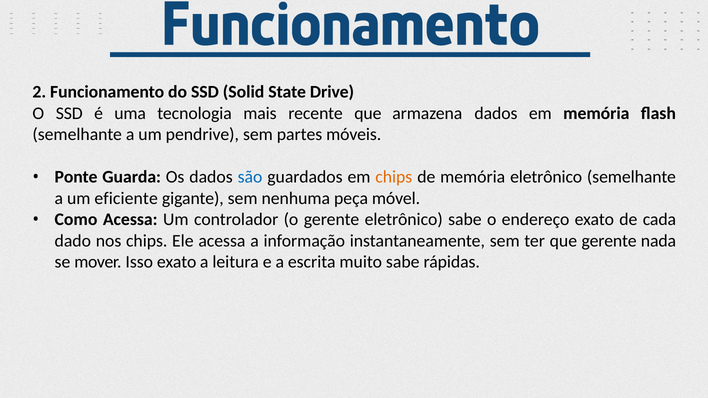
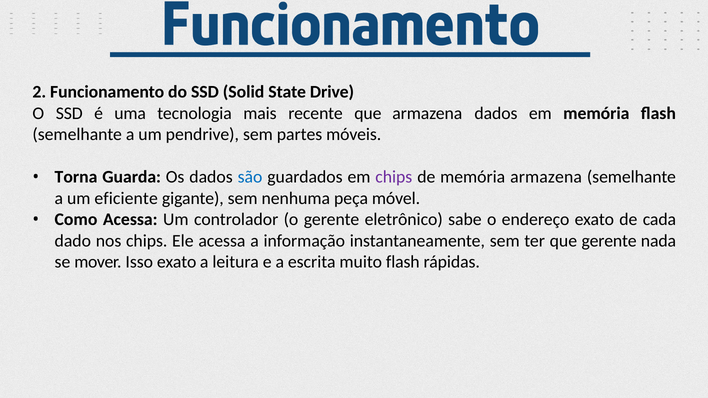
Ponte: Ponte -> Torna
chips at (394, 177) colour: orange -> purple
memória eletrônico: eletrônico -> armazena
muito sabe: sabe -> flash
